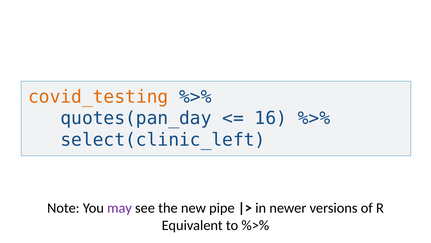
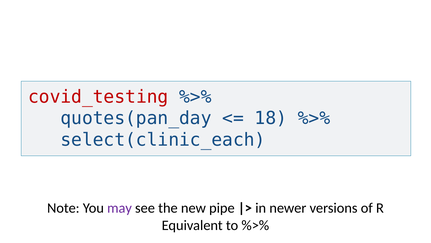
covid_testing colour: orange -> red
16: 16 -> 18
select(clinic_left: select(clinic_left -> select(clinic_each
